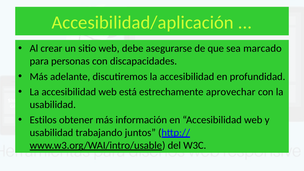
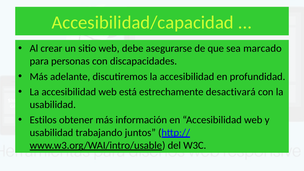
Accesibilidad/aplicación: Accesibilidad/aplicación -> Accesibilidad/capacidad
aprovechar: aprovechar -> desactivará
